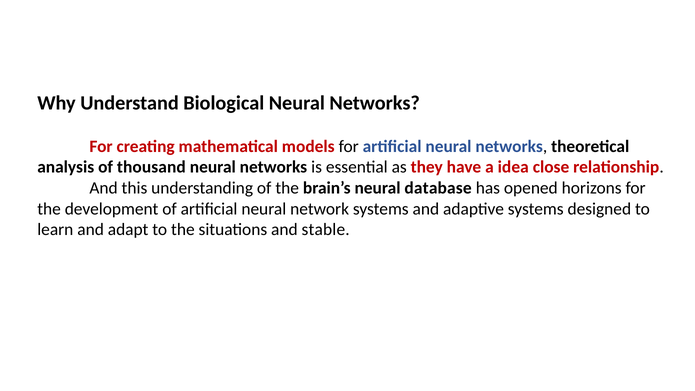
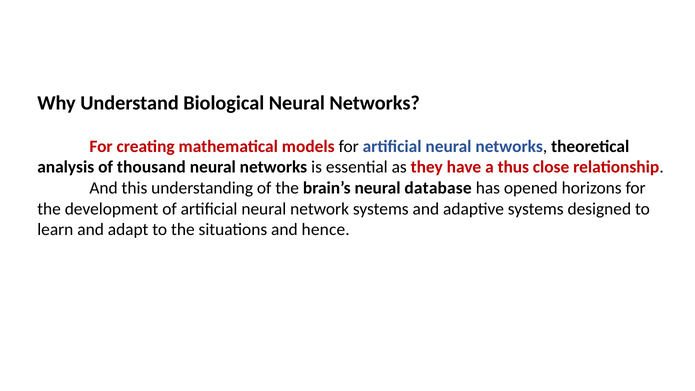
idea: idea -> thus
stable: stable -> hence
